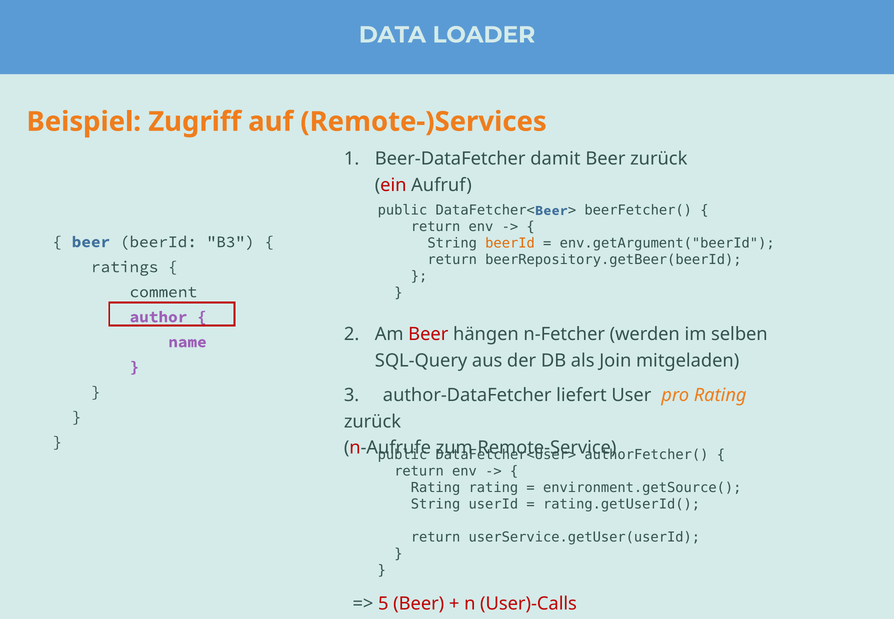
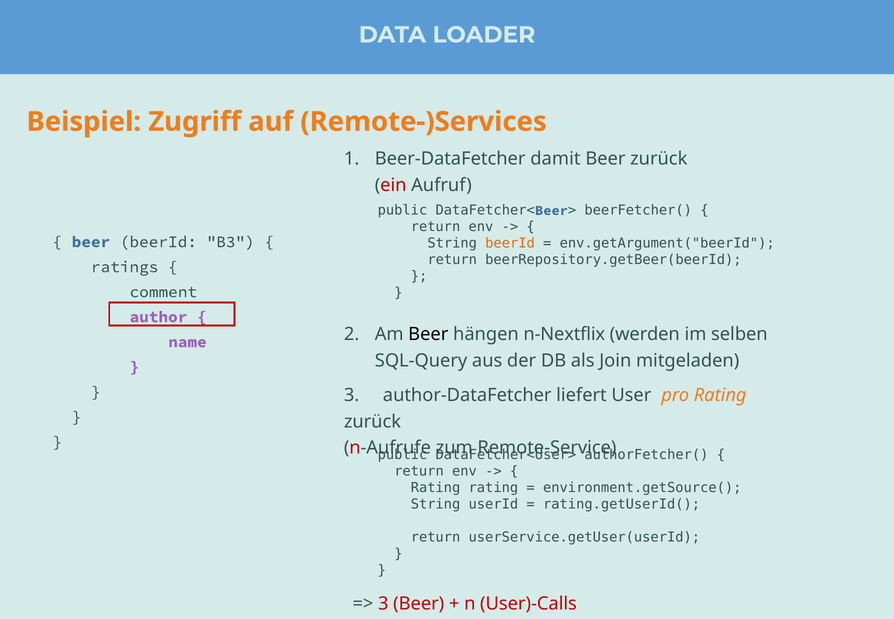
Beer at (428, 334) colour: red -> black
n-Fetcher: n-Fetcher -> n-Nextflix
5 at (383, 604): 5 -> 3
